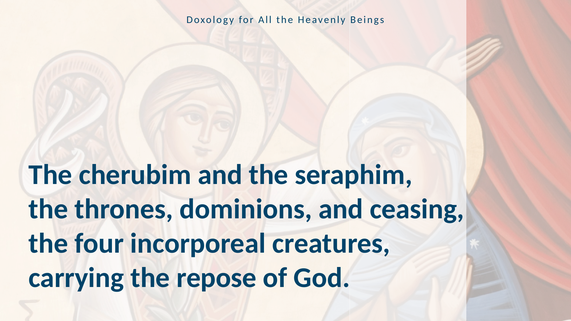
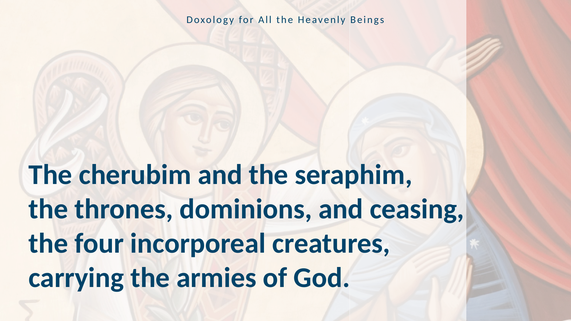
repose: repose -> armies
